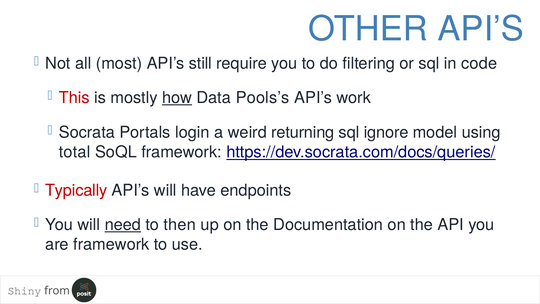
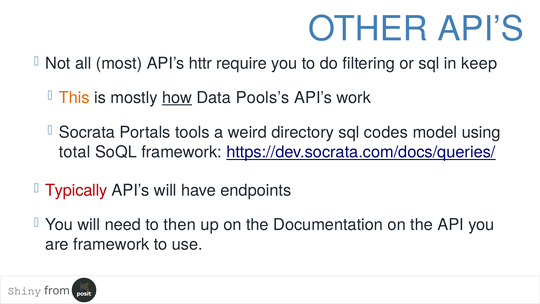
still: still -> httr
code: code -> keep
This colour: red -> orange
login: login -> tools
returning: returning -> directory
ignore: ignore -> codes
need underline: present -> none
